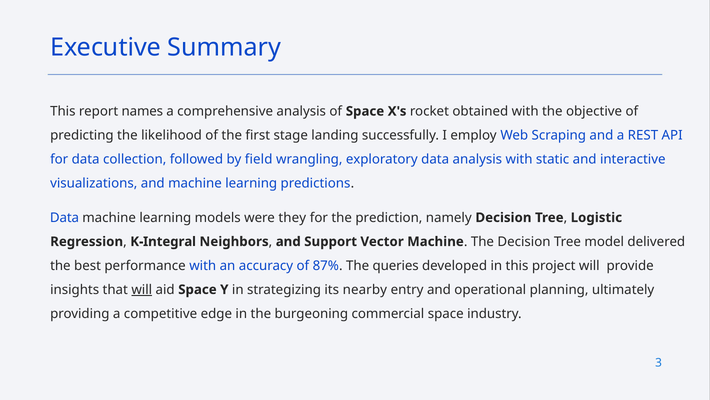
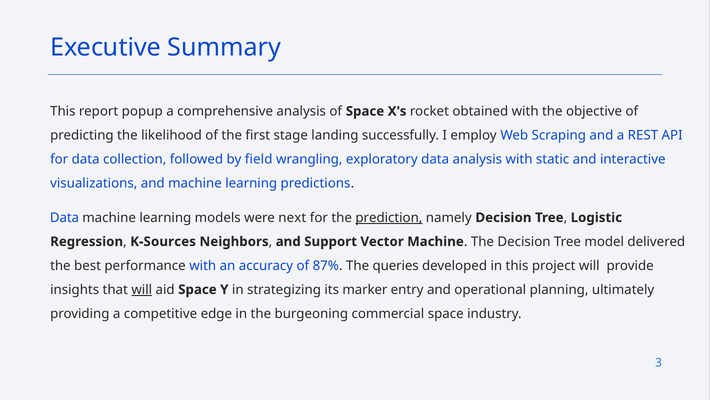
names: names -> popup
they: they -> next
prediction underline: none -> present
K-Integral: K-Integral -> K-Sources
nearby: nearby -> marker
